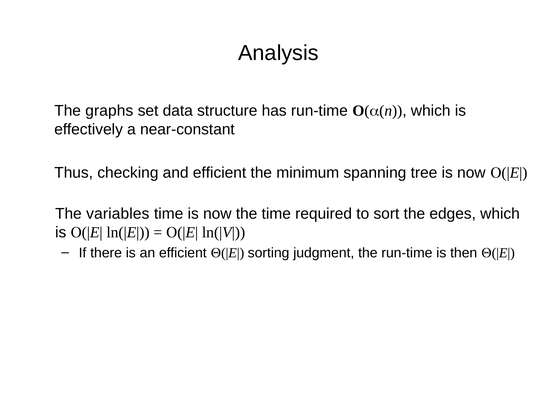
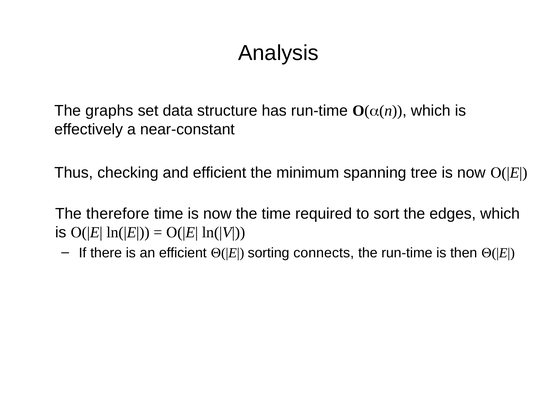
variables: variables -> therefore
judgment: judgment -> connects
